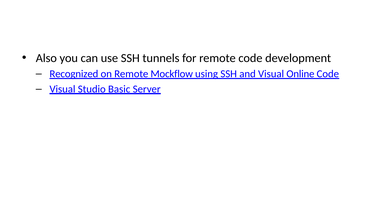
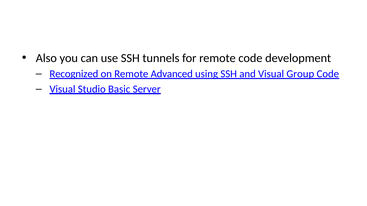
Mockflow: Mockflow -> Advanced
Online: Online -> Group
